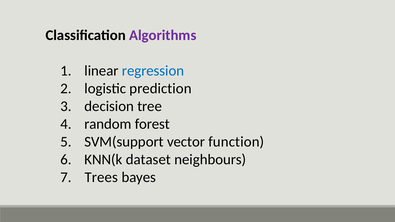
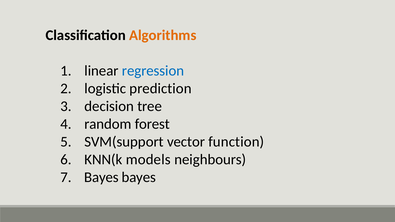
Algorithms colour: purple -> orange
dataset: dataset -> models
Trees at (101, 177): Trees -> Bayes
